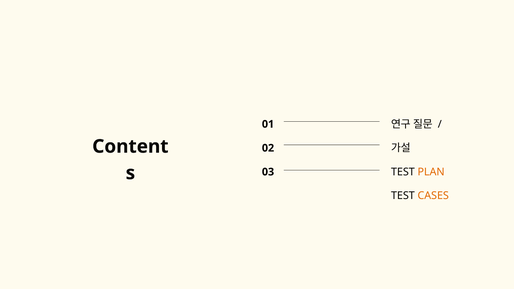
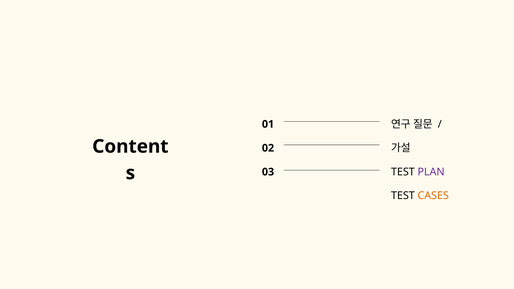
PLAN colour: orange -> purple
